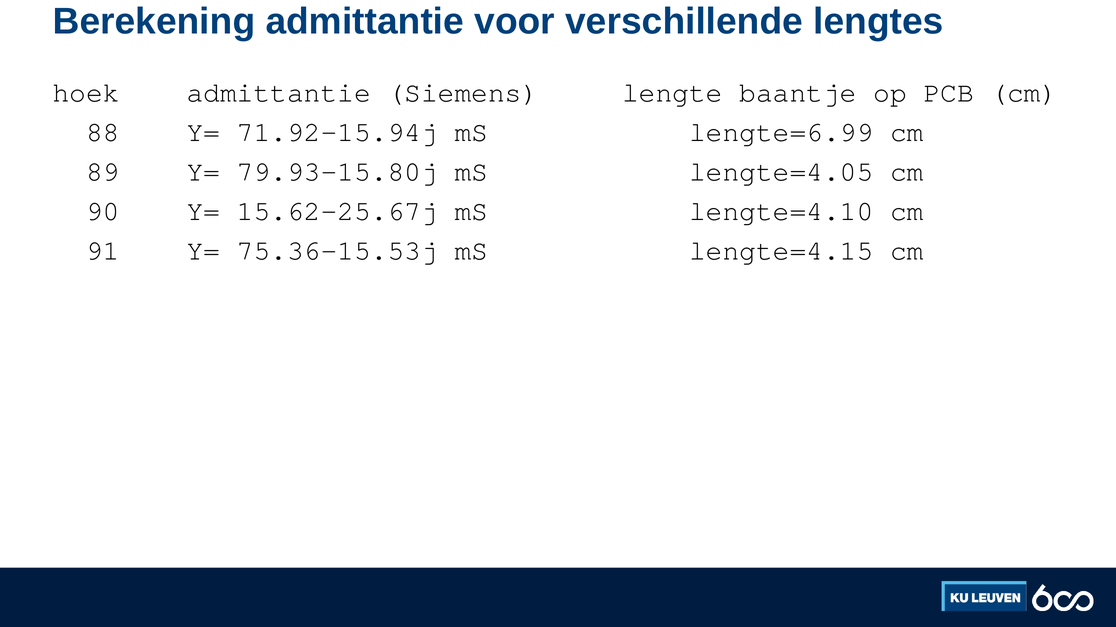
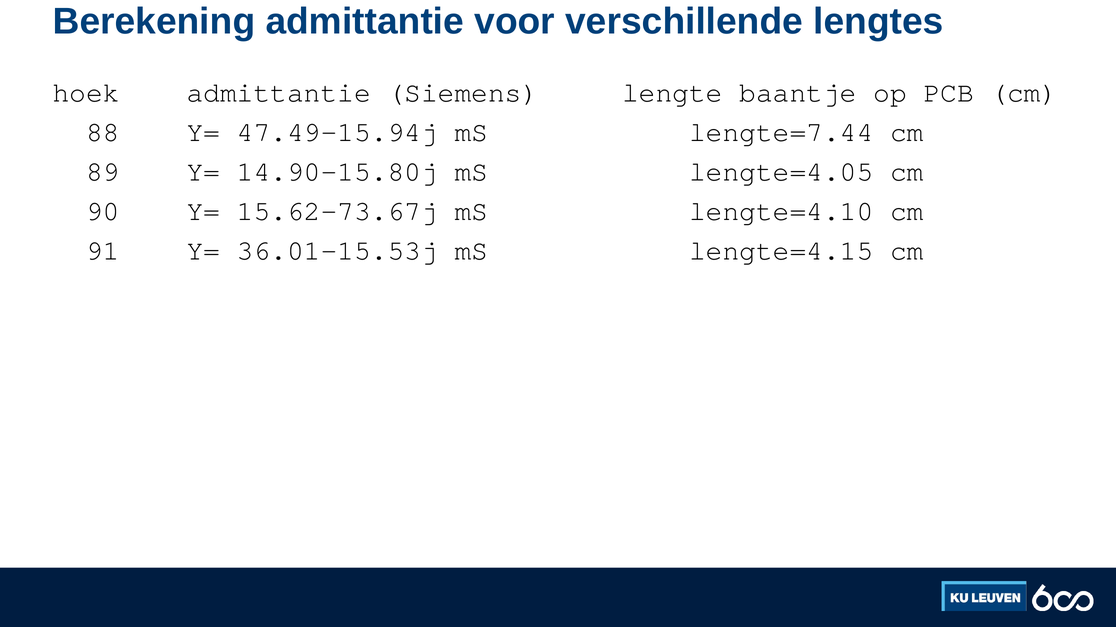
71.92-15.94j: 71.92-15.94j -> 47.49-15.94j
lengte=6.99: lengte=6.99 -> lengte=7.44
79.93-15.80j: 79.93-15.80j -> 14.90-15.80j
15.62-25.67j: 15.62-25.67j -> 15.62-73.67j
75.36-15.53j: 75.36-15.53j -> 36.01-15.53j
